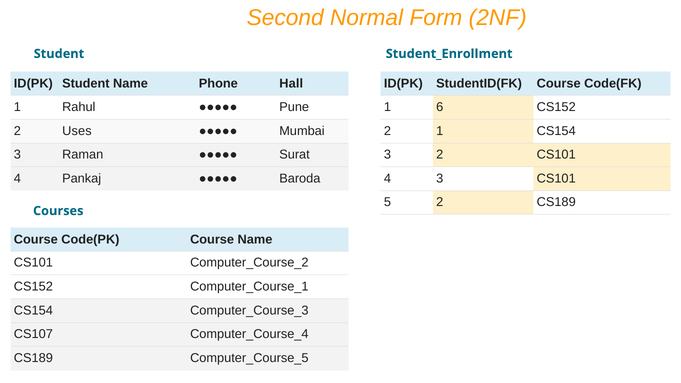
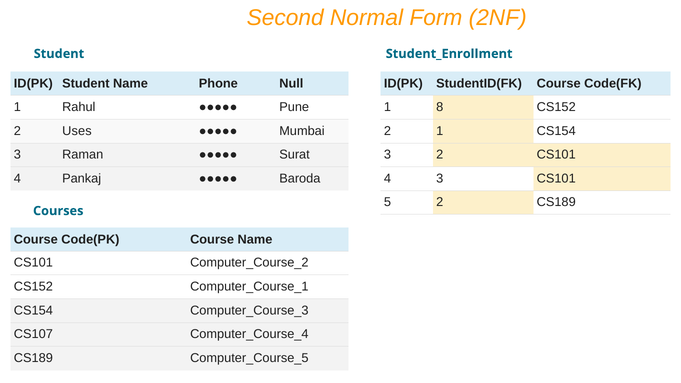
Hall: Hall -> Null
6: 6 -> 8
